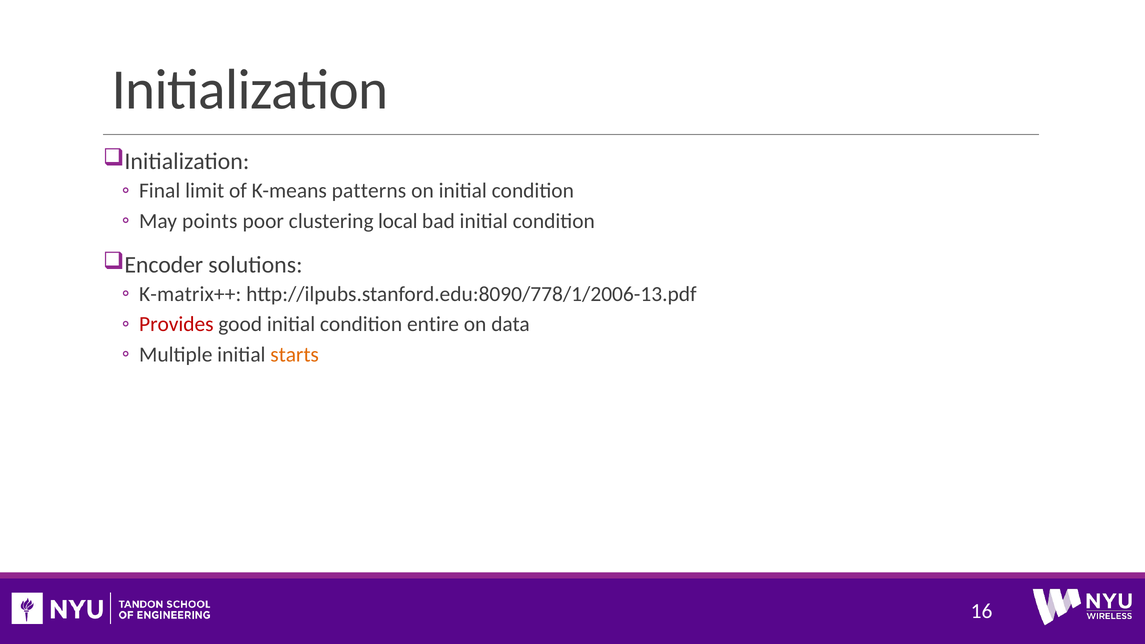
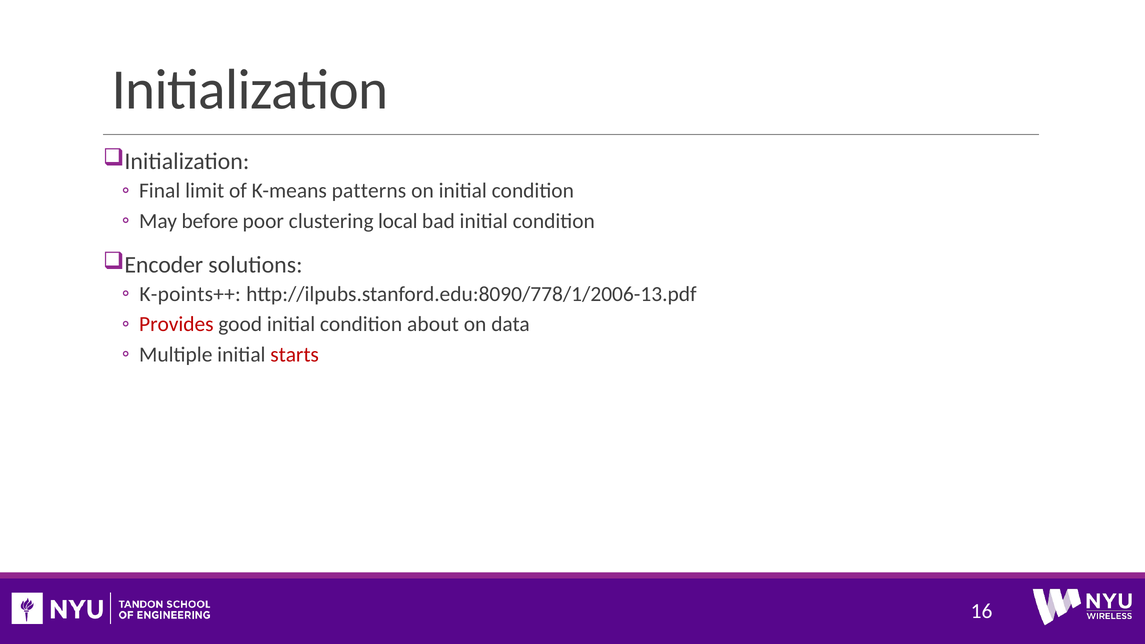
points: points -> before
K-matrix++: K-matrix++ -> K-points++
entire: entire -> about
starts colour: orange -> red
